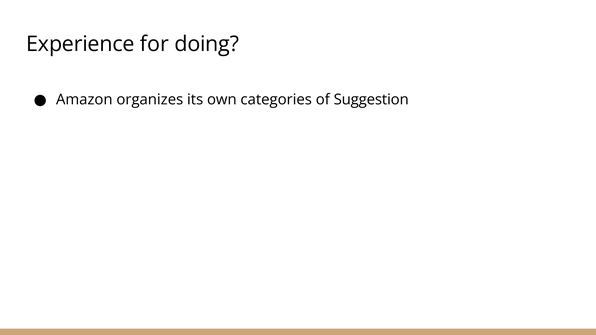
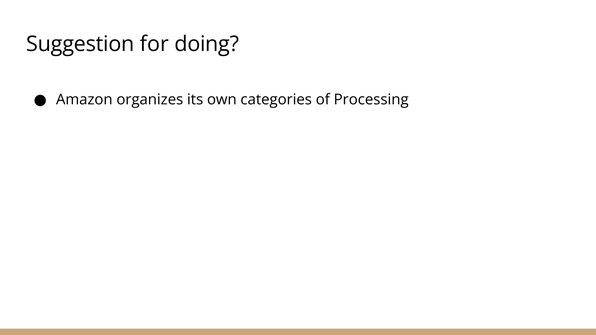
Experience: Experience -> Suggestion
Suggestion: Suggestion -> Processing
